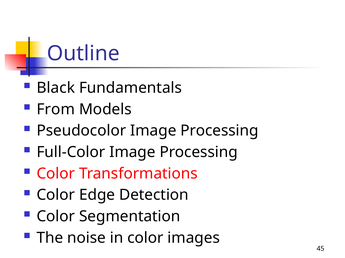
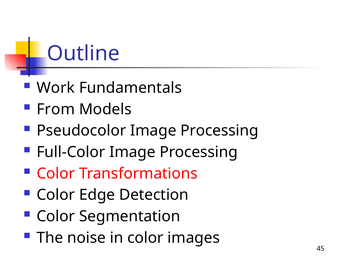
Black: Black -> Work
